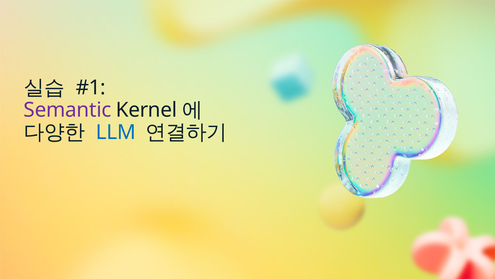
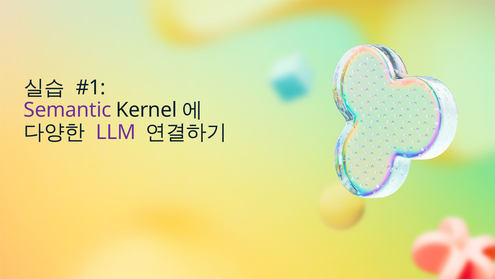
LLM colour: blue -> purple
